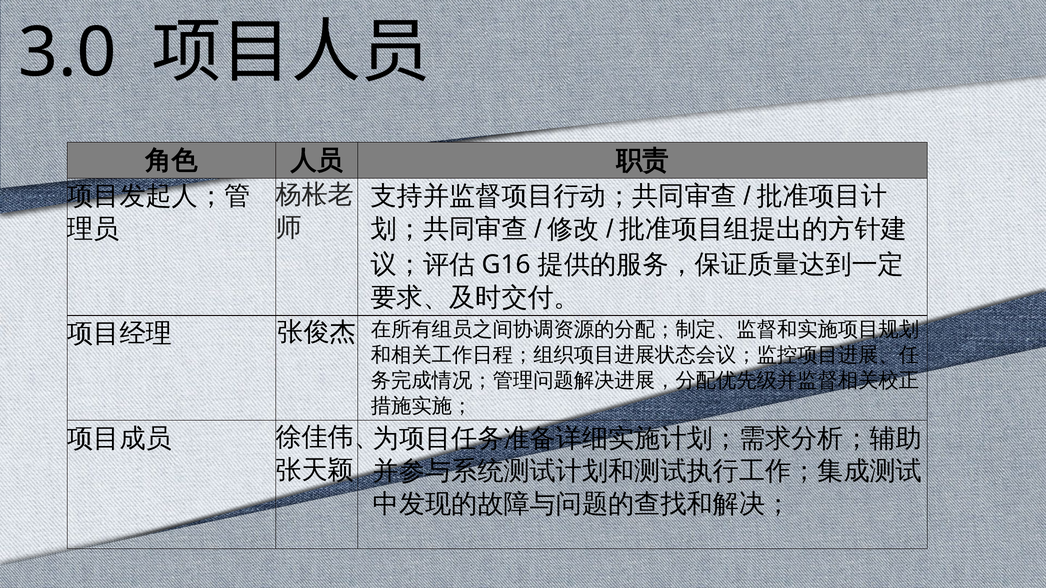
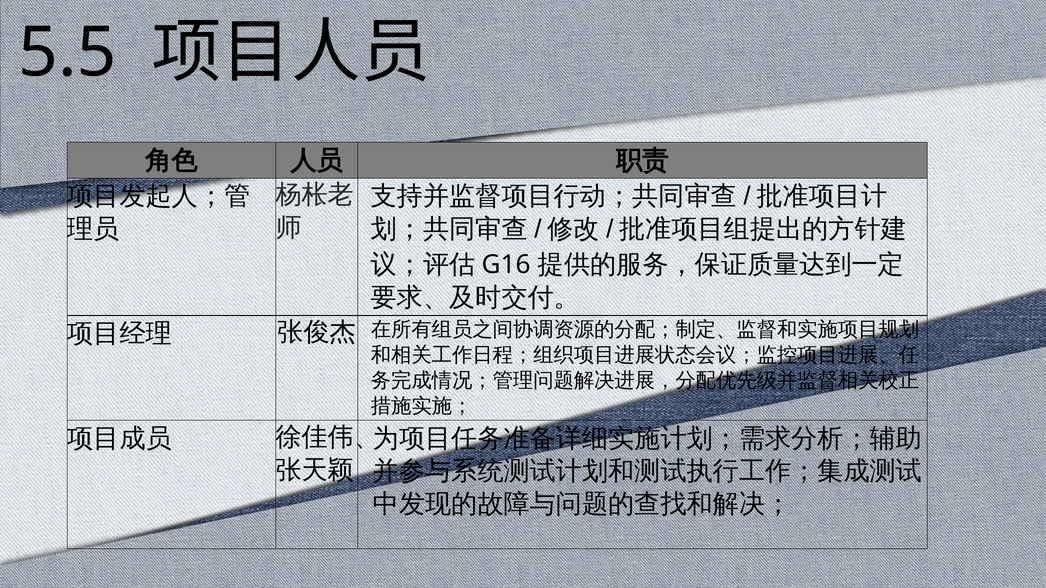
3.0: 3.0 -> 5.5
